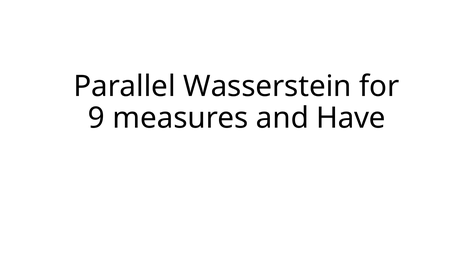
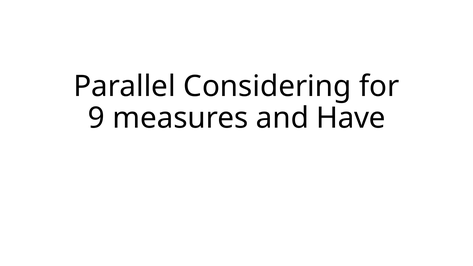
Wasserstein: Wasserstein -> Considering
